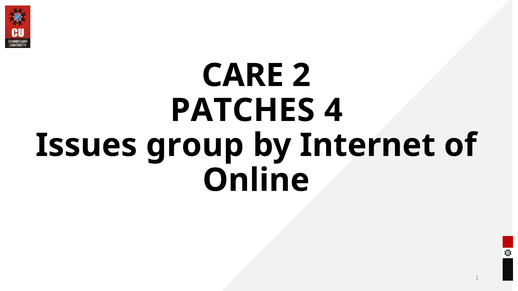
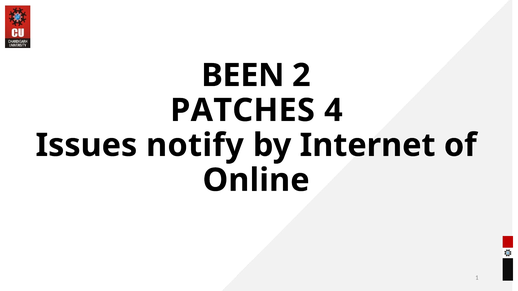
CARE: CARE -> BEEN
group: group -> notify
